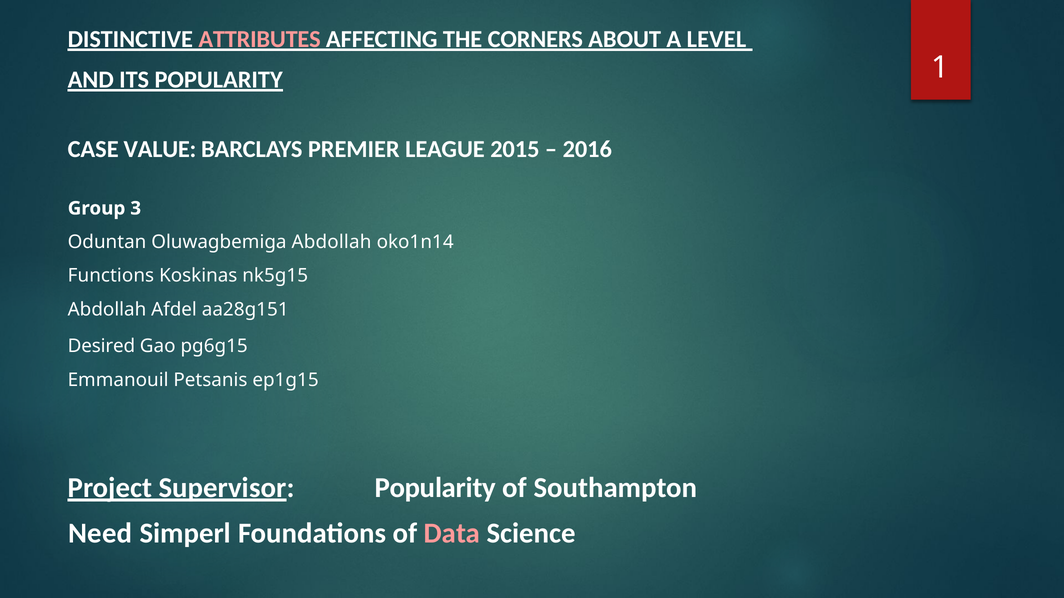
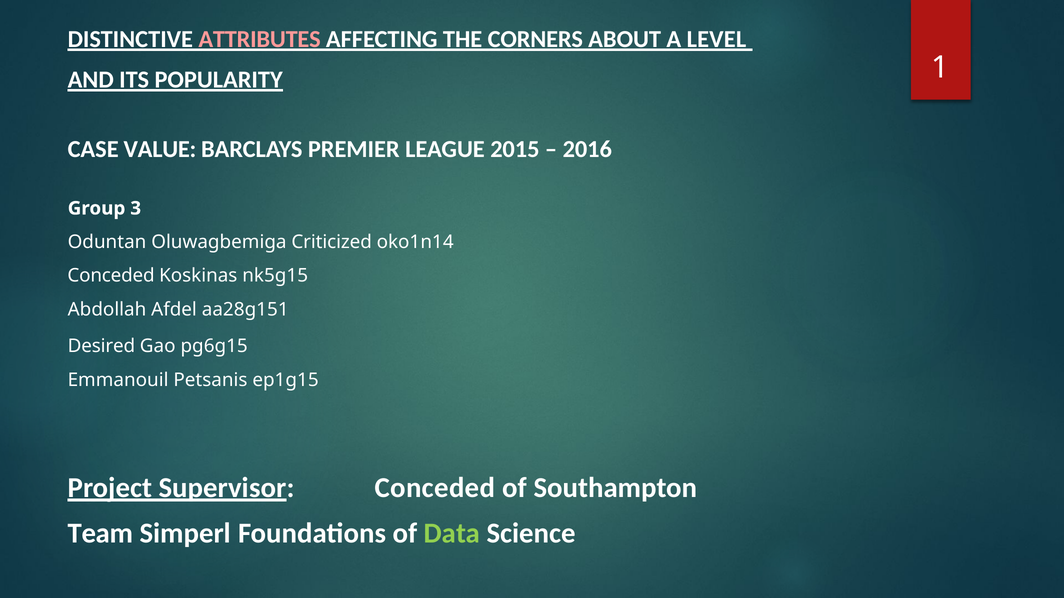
Oluwagbemiga Abdollah: Abdollah -> Criticized
Functions at (111, 276): Functions -> Conceded
Supervisor Popularity: Popularity -> Conceded
Need: Need -> Team
Data colour: pink -> light green
